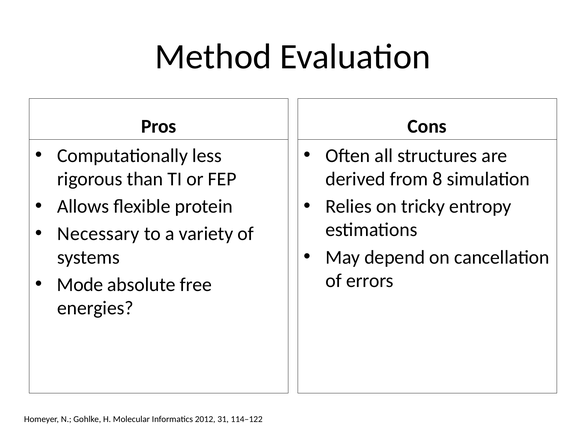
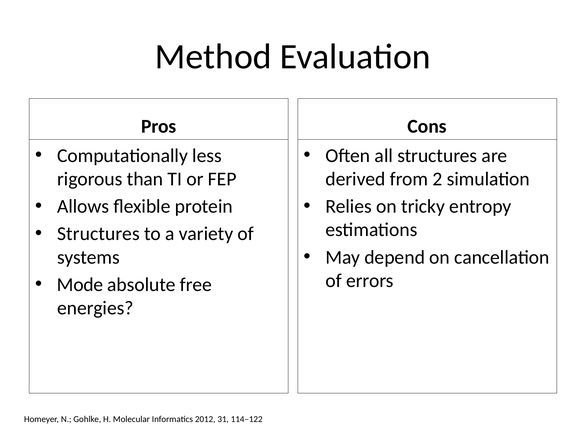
8: 8 -> 2
Necessary at (98, 234): Necessary -> Structures
